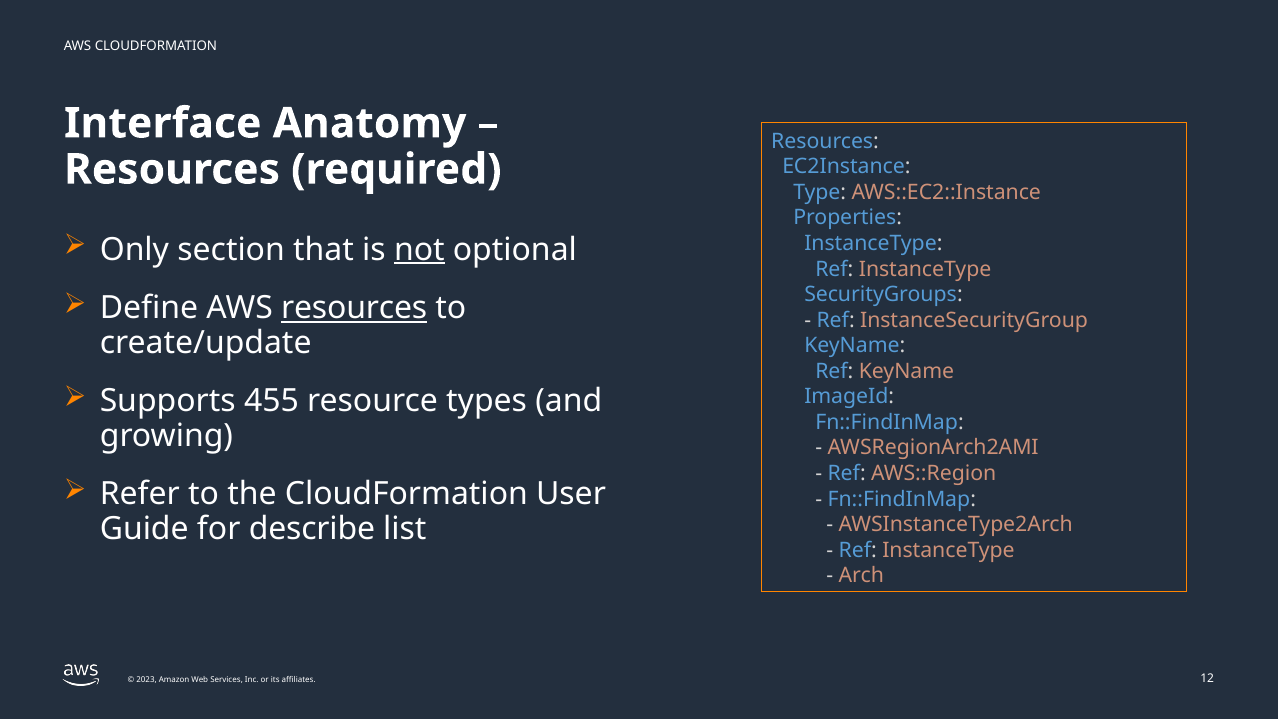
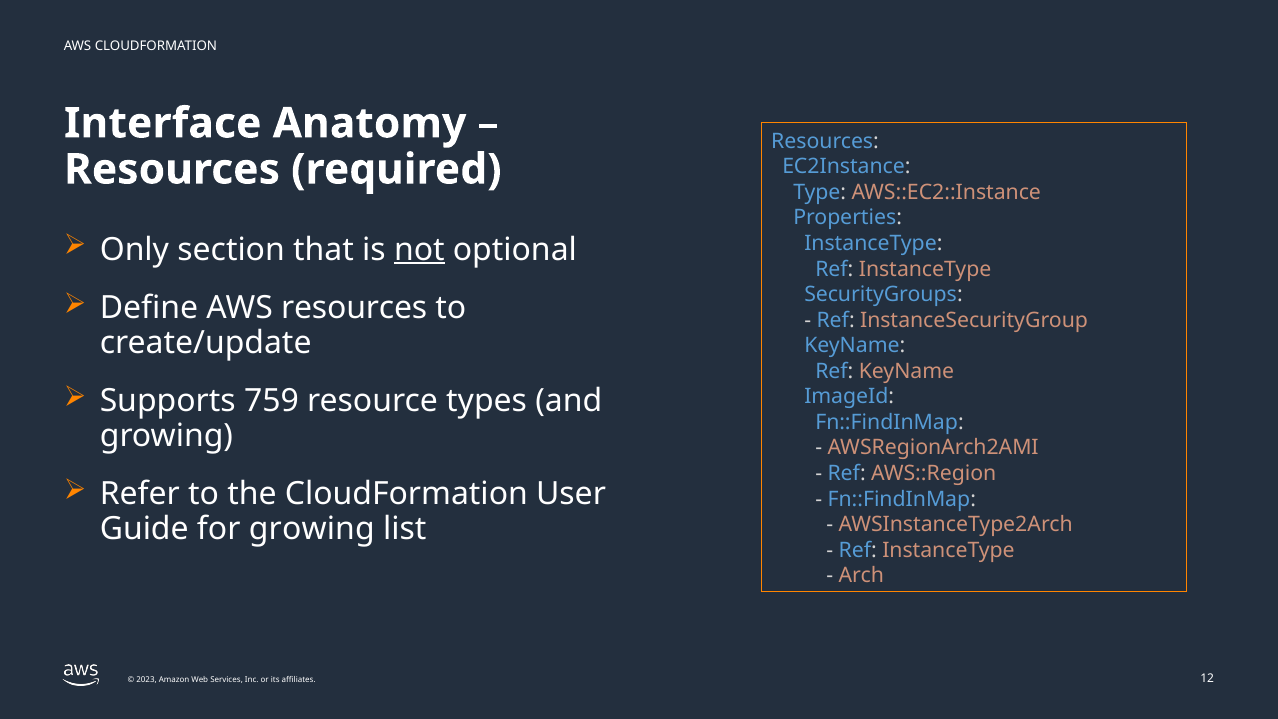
resources at (354, 308) underline: present -> none
455: 455 -> 759
for describe: describe -> growing
